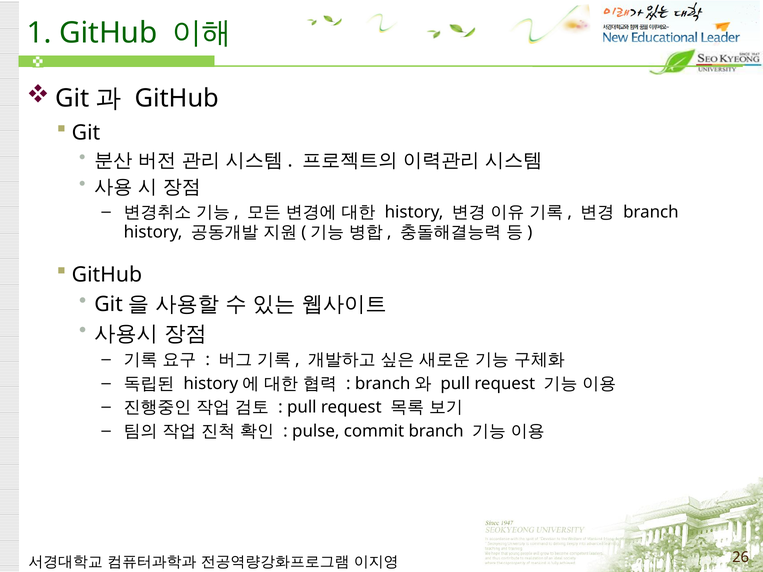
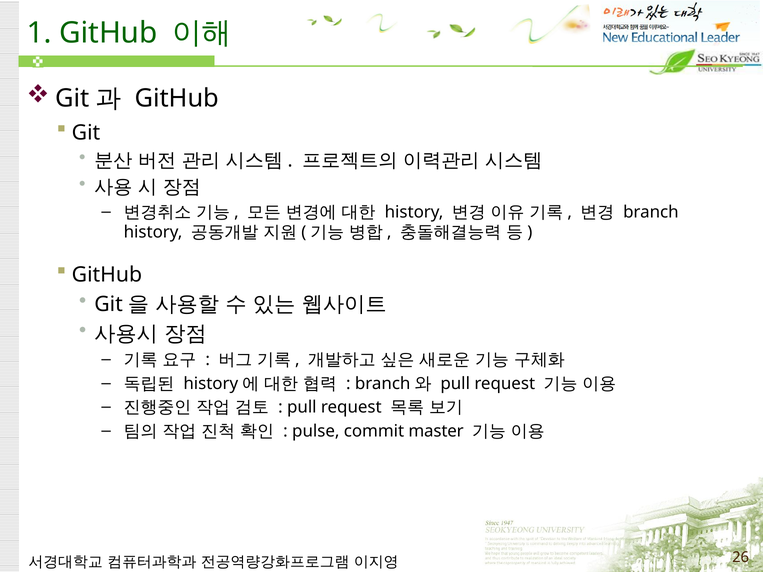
commit branch: branch -> master
